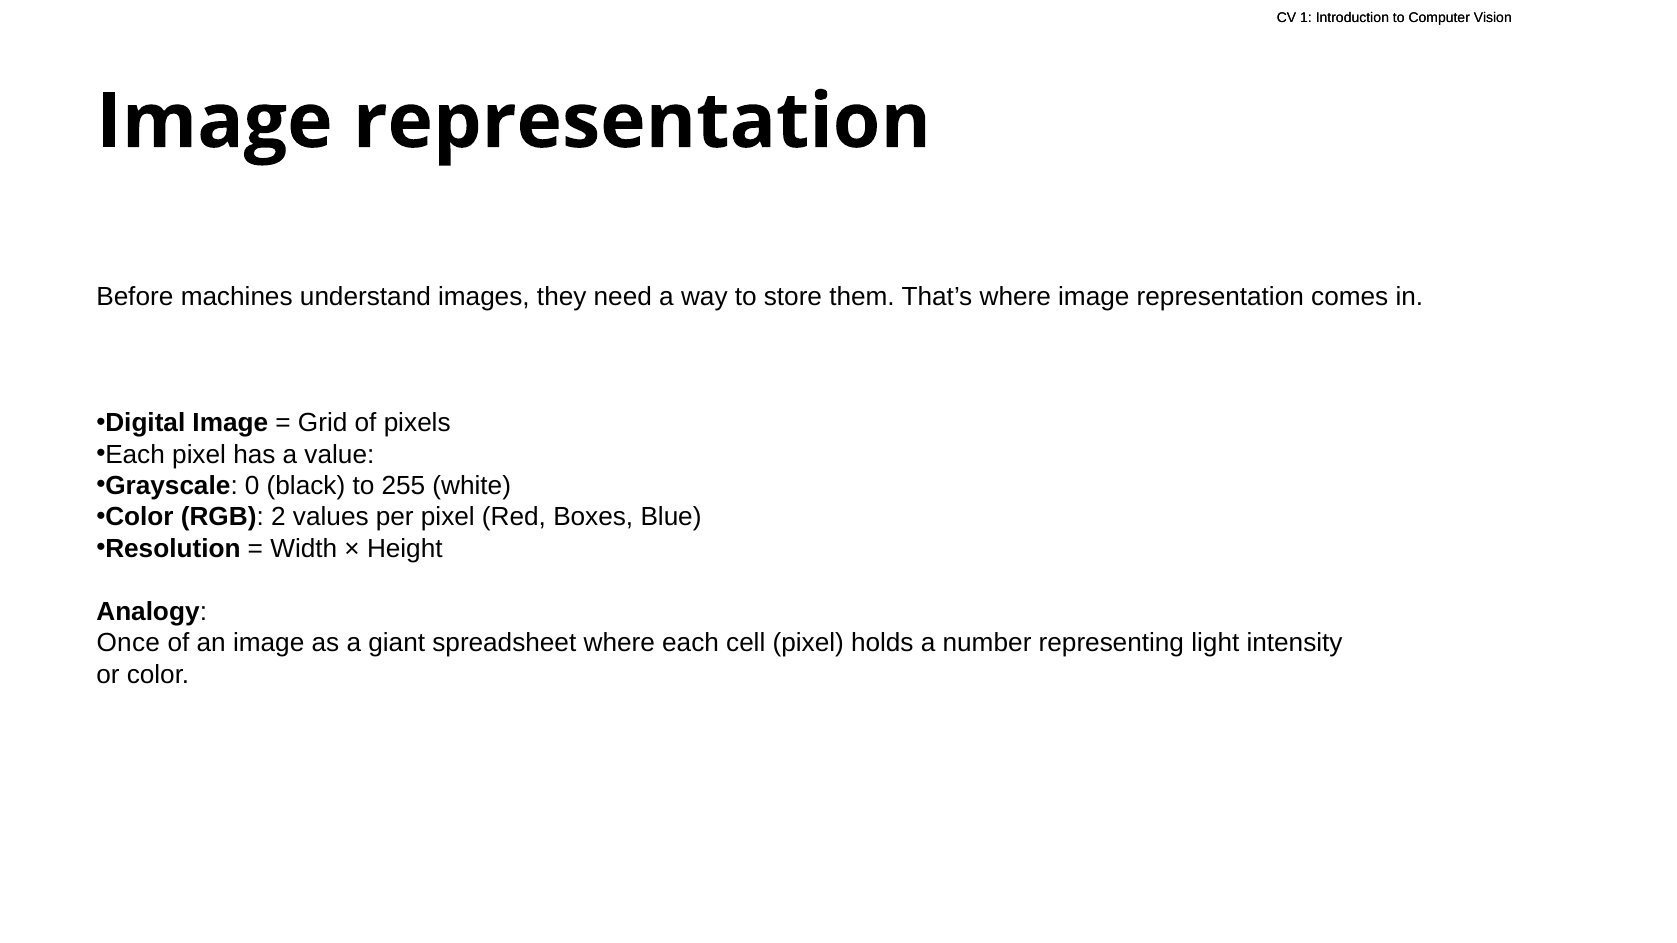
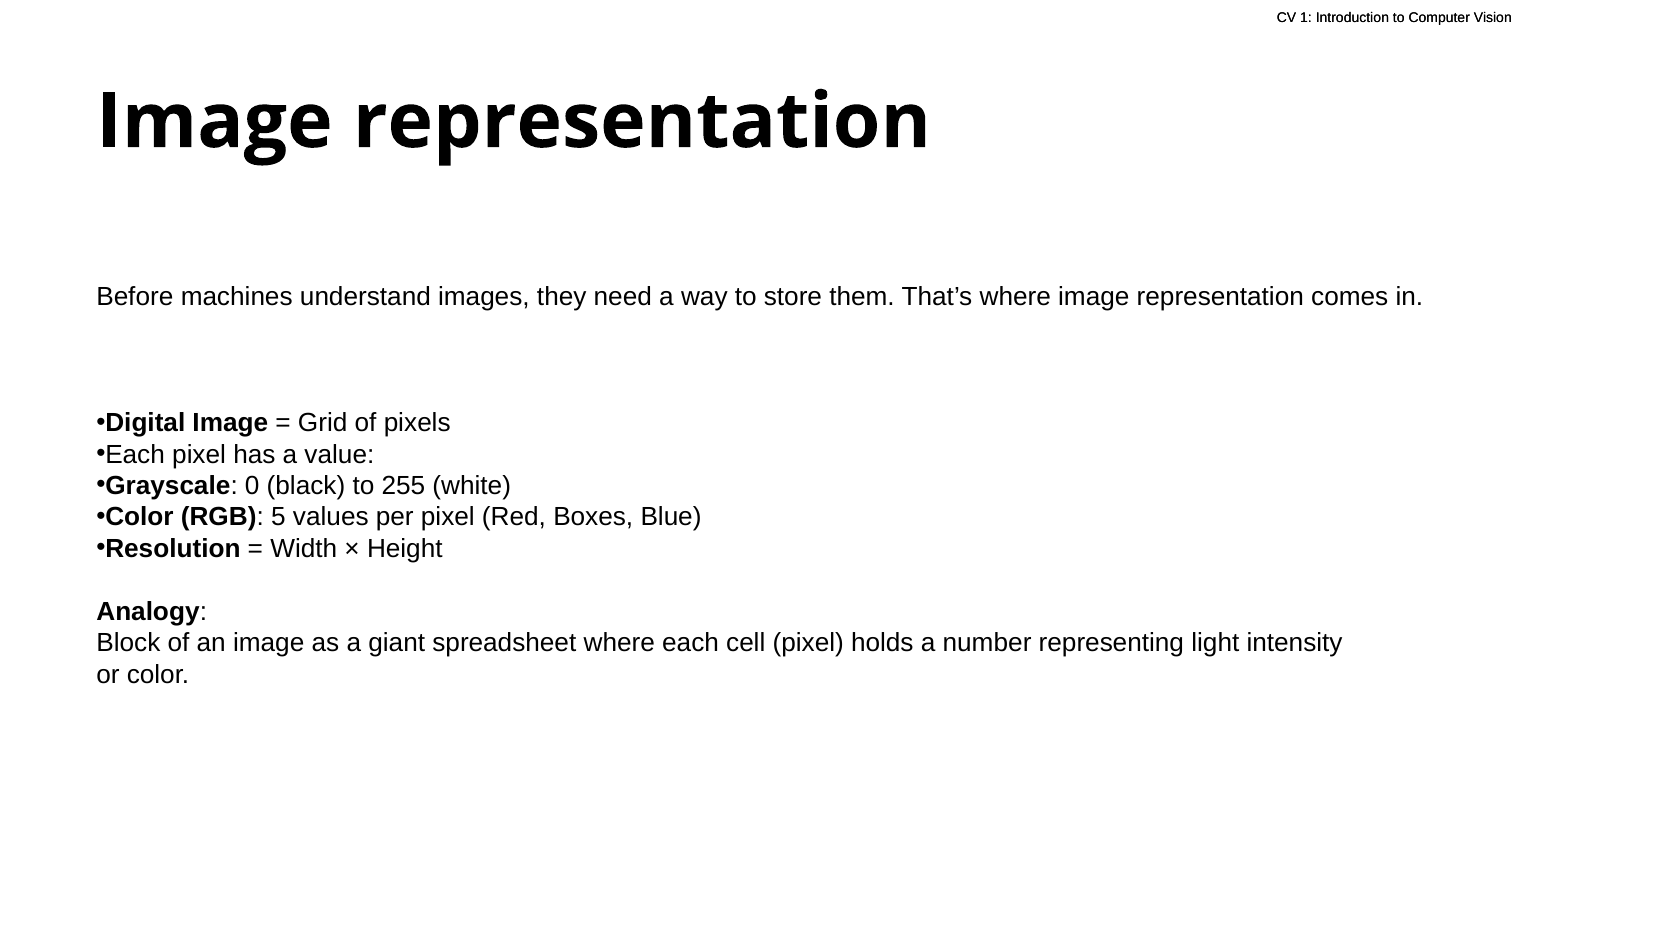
2: 2 -> 5
Once: Once -> Block
